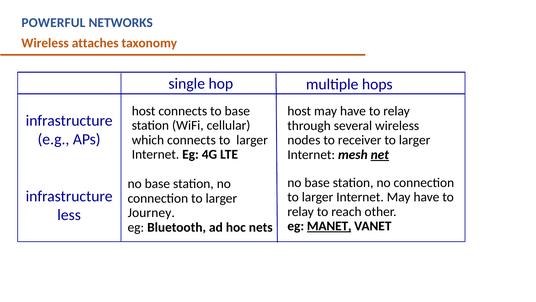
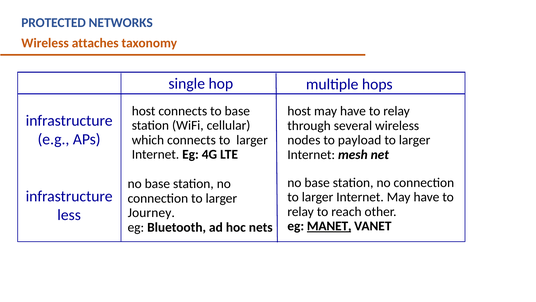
POWERFUL: POWERFUL -> PROTECTED
receiver: receiver -> payload
net underline: present -> none
